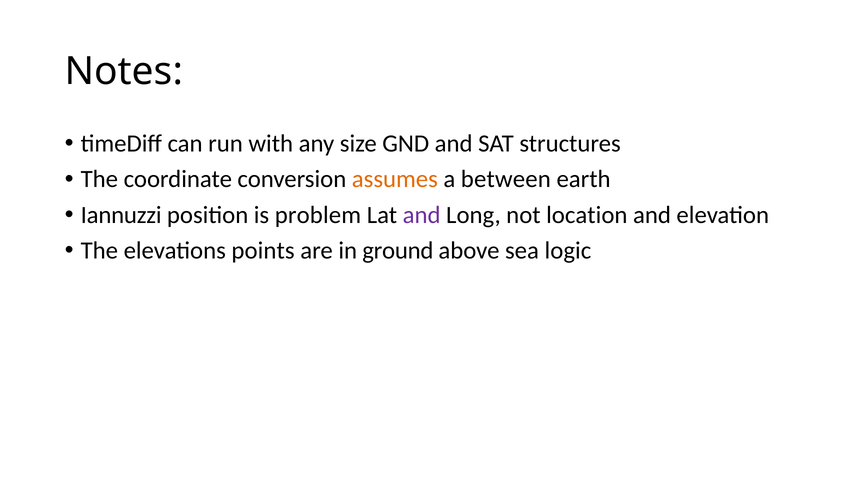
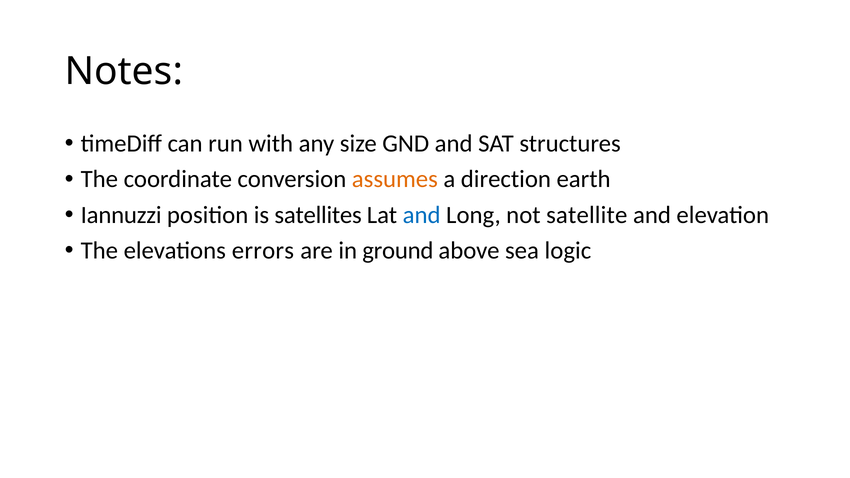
between: between -> direction
problem: problem -> satellites
and at (422, 215) colour: purple -> blue
location: location -> satellite
points: points -> errors
